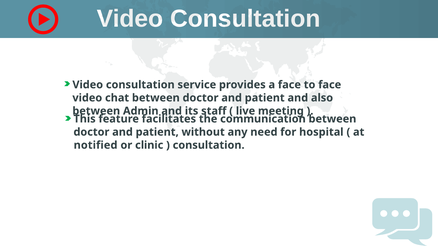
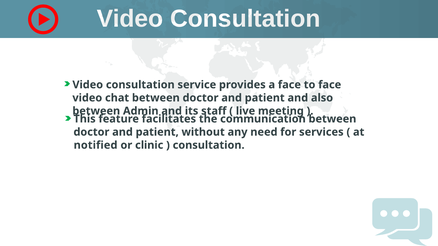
hospital: hospital -> services
